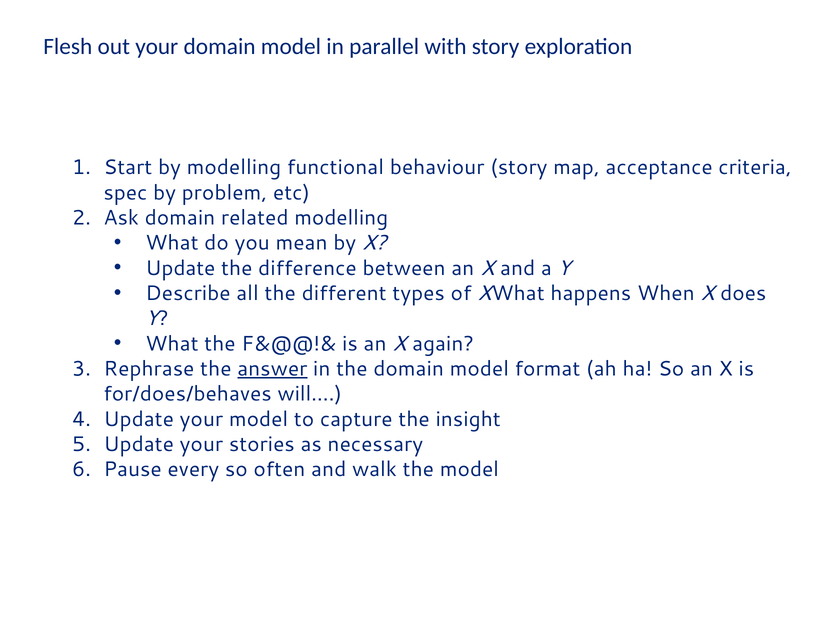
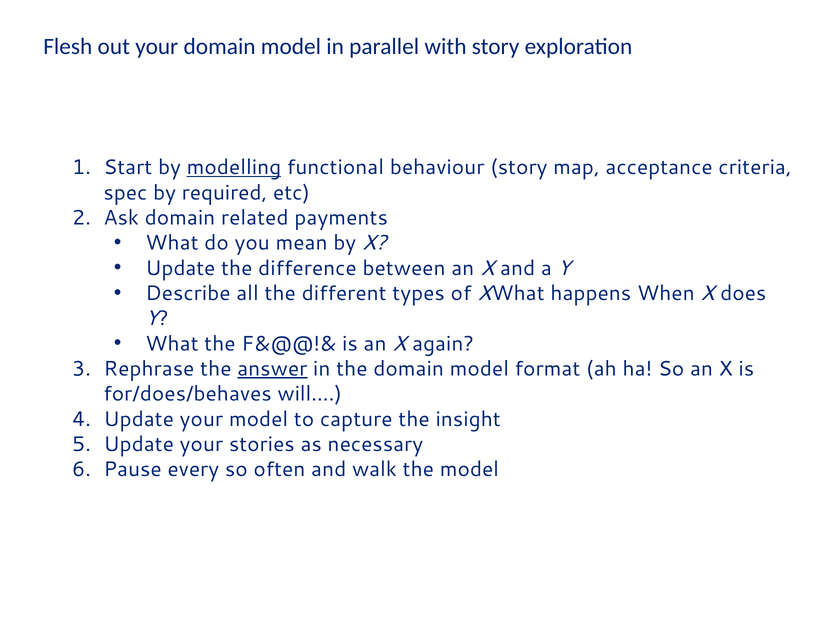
modelling at (234, 168) underline: none -> present
problem: problem -> required
related modelling: modelling -> payments
